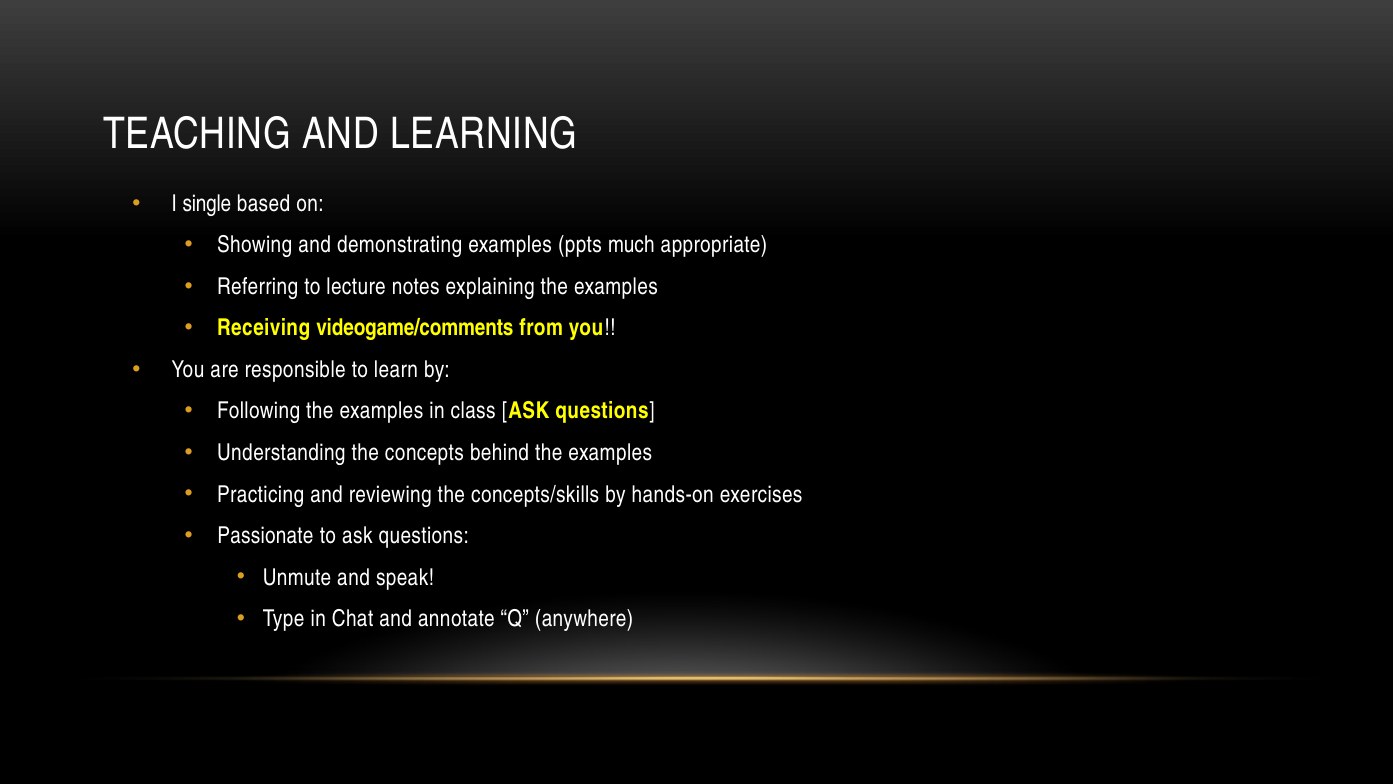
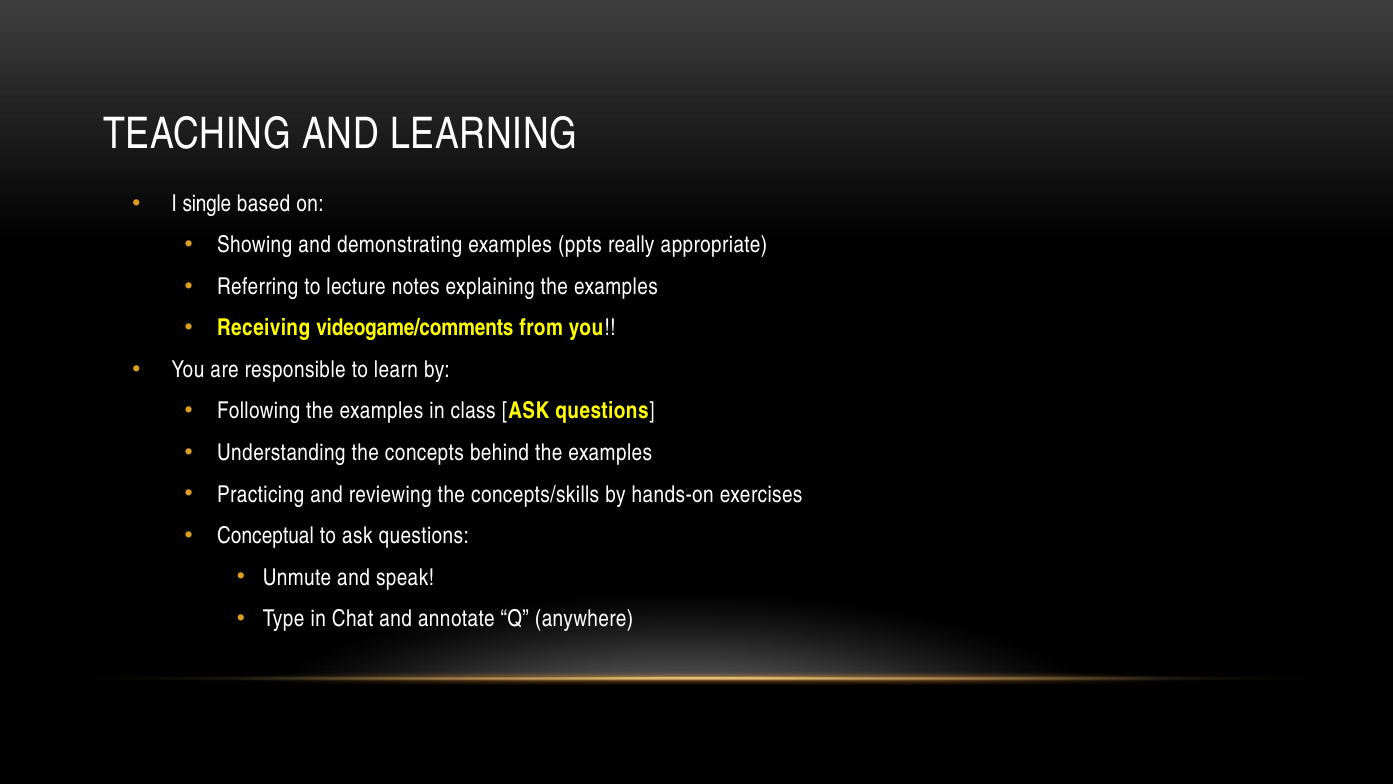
much: much -> really
Passionate: Passionate -> Conceptual
